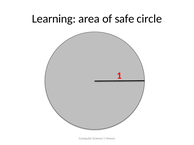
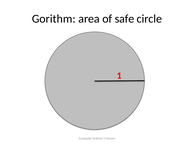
Learning: Learning -> Gorithm
